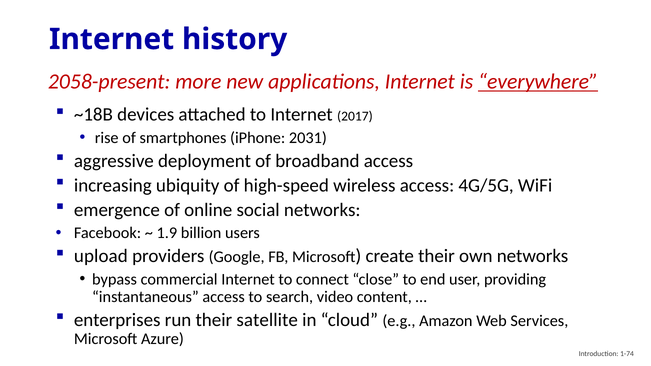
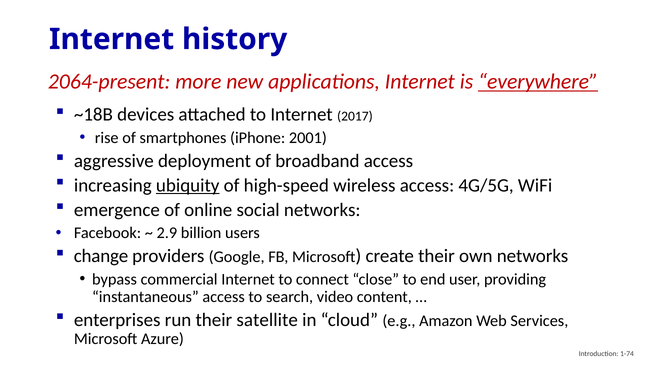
2058-present: 2058-present -> 2064-present
2031: 2031 -> 2001
ubiquity underline: none -> present
1.9: 1.9 -> 2.9
upload: upload -> change
